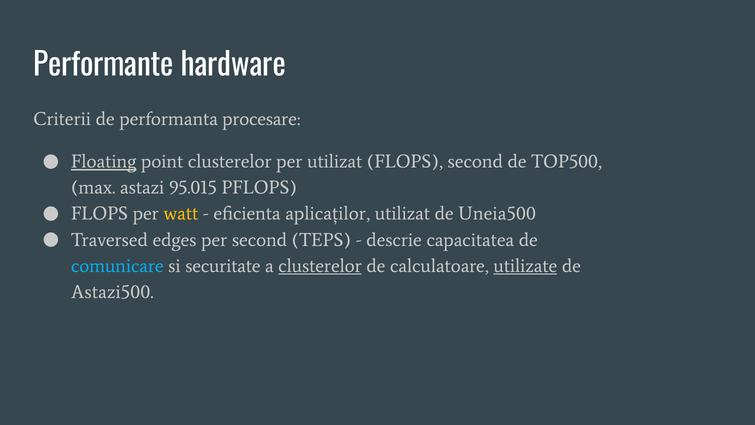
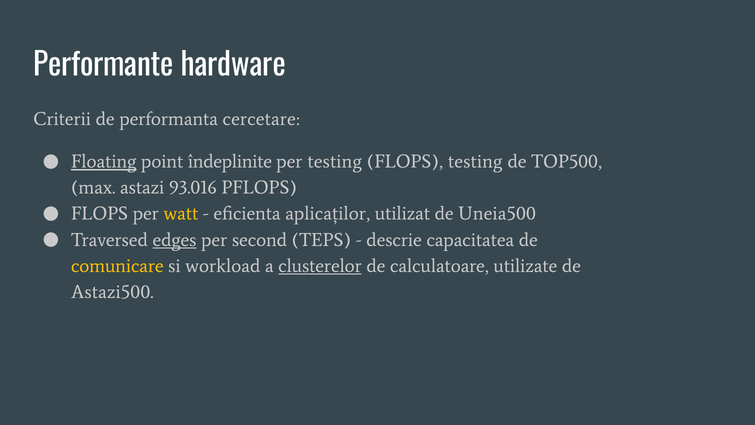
procesare: procesare -> cercetare
point clusterelor: clusterelor -> îndeplinite
per utilizat: utilizat -> testing
FLOPS second: second -> testing
95.015: 95.015 -> 93.016
edges underline: none -> present
comunicare colour: light blue -> yellow
securitate: securitate -> workload
utilizate underline: present -> none
